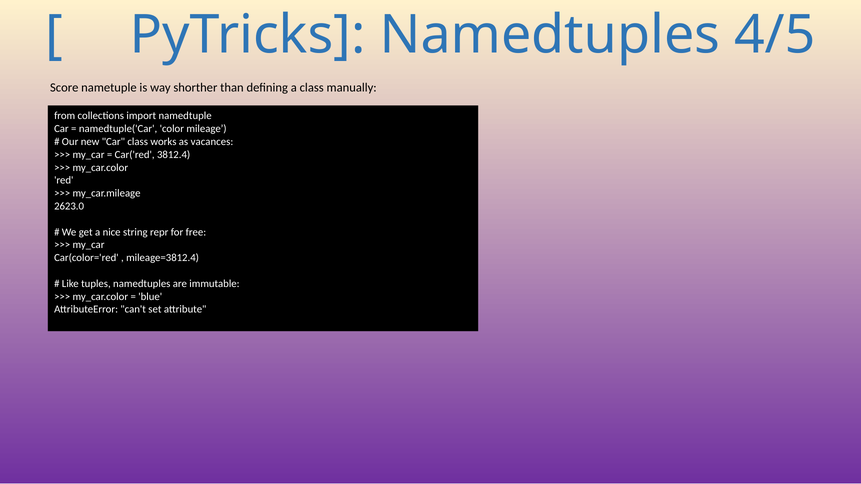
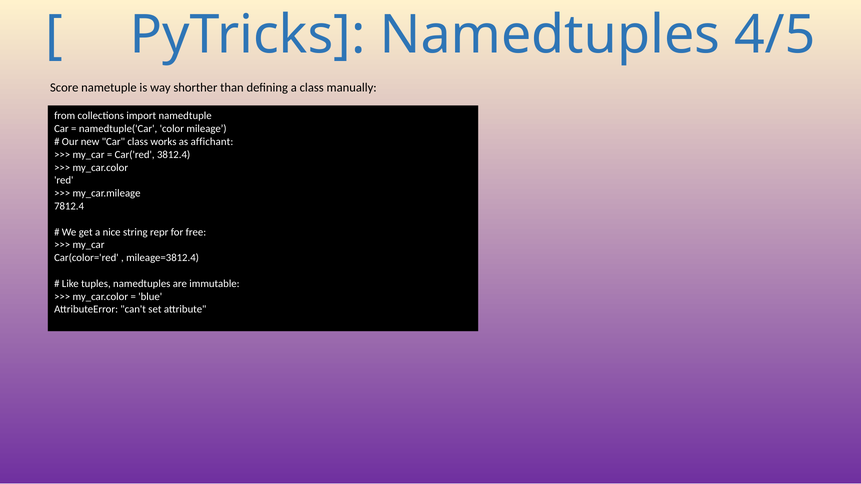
vacances: vacances -> affichant
2623.0: 2623.0 -> 7812.4
